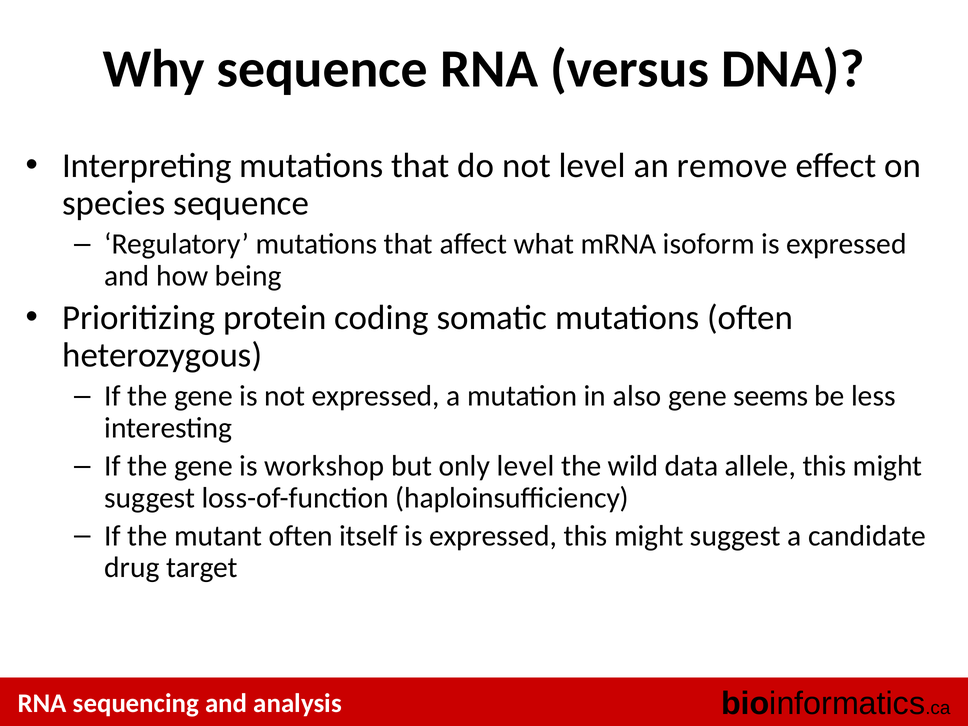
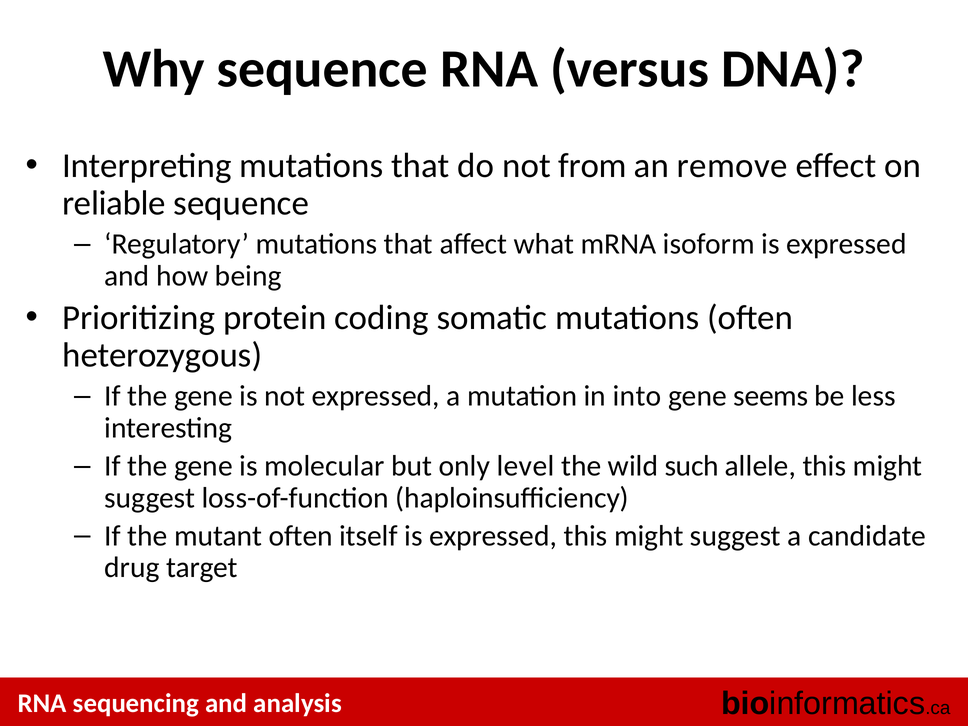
not level: level -> from
species: species -> reliable
also: also -> into
workshop: workshop -> molecular
data: data -> such
